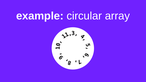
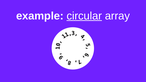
circular underline: none -> present
